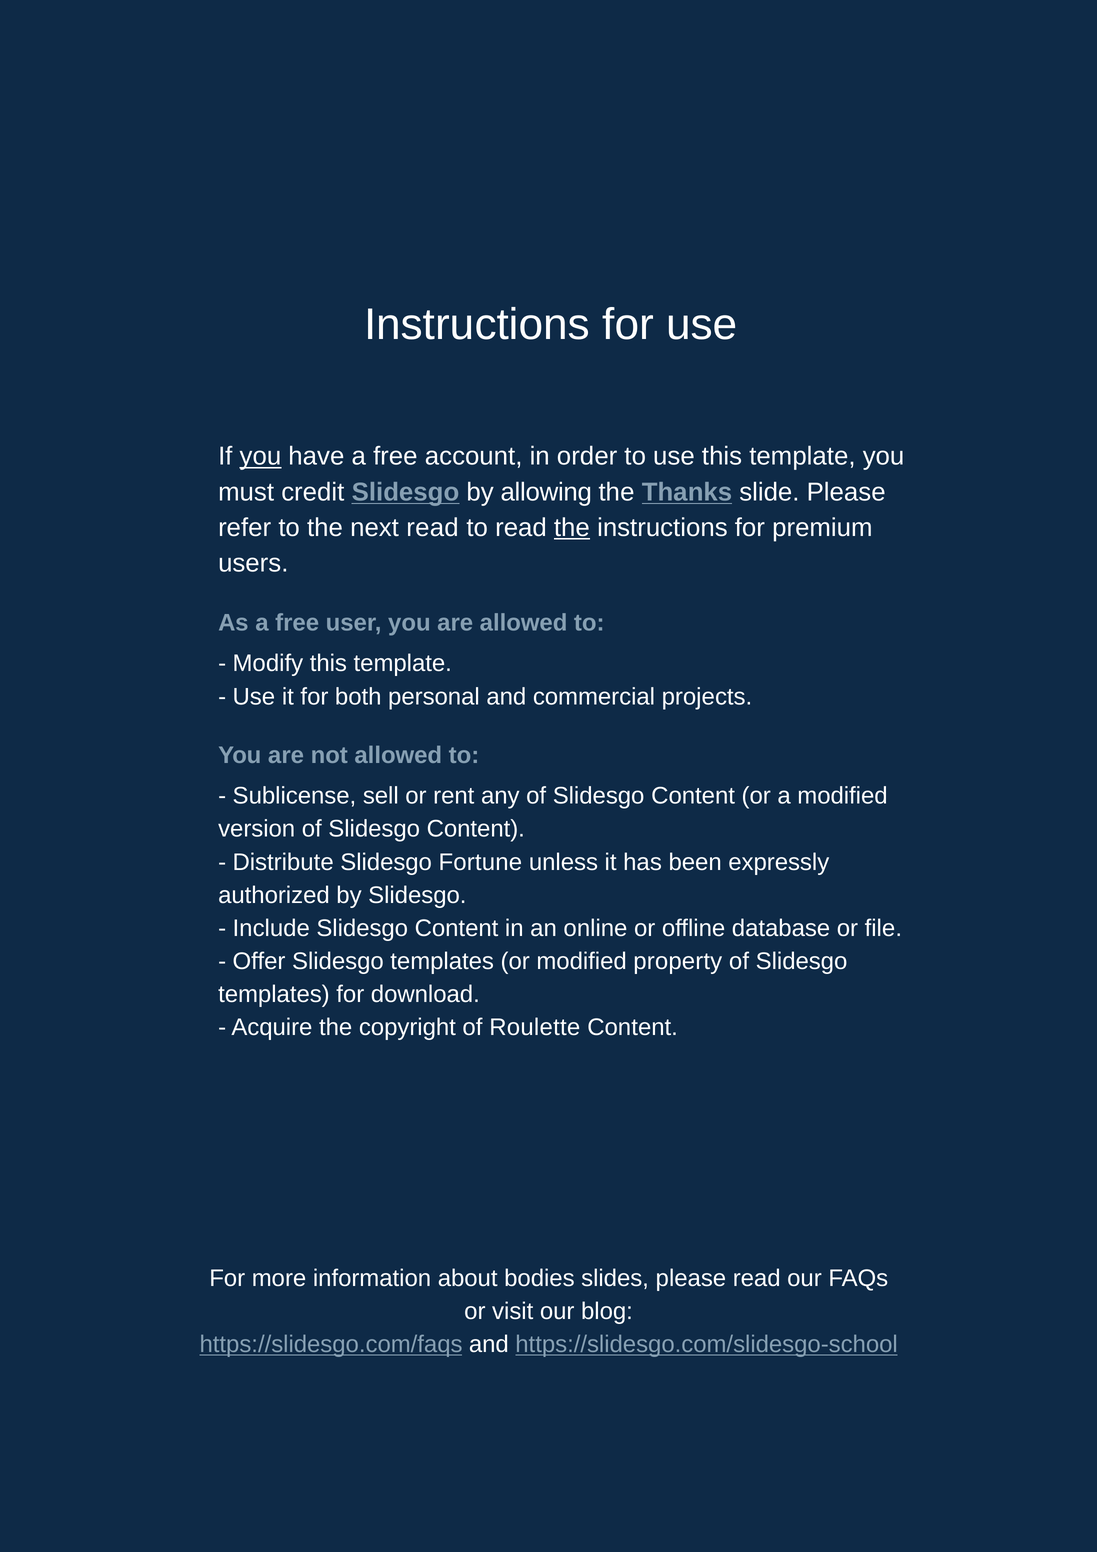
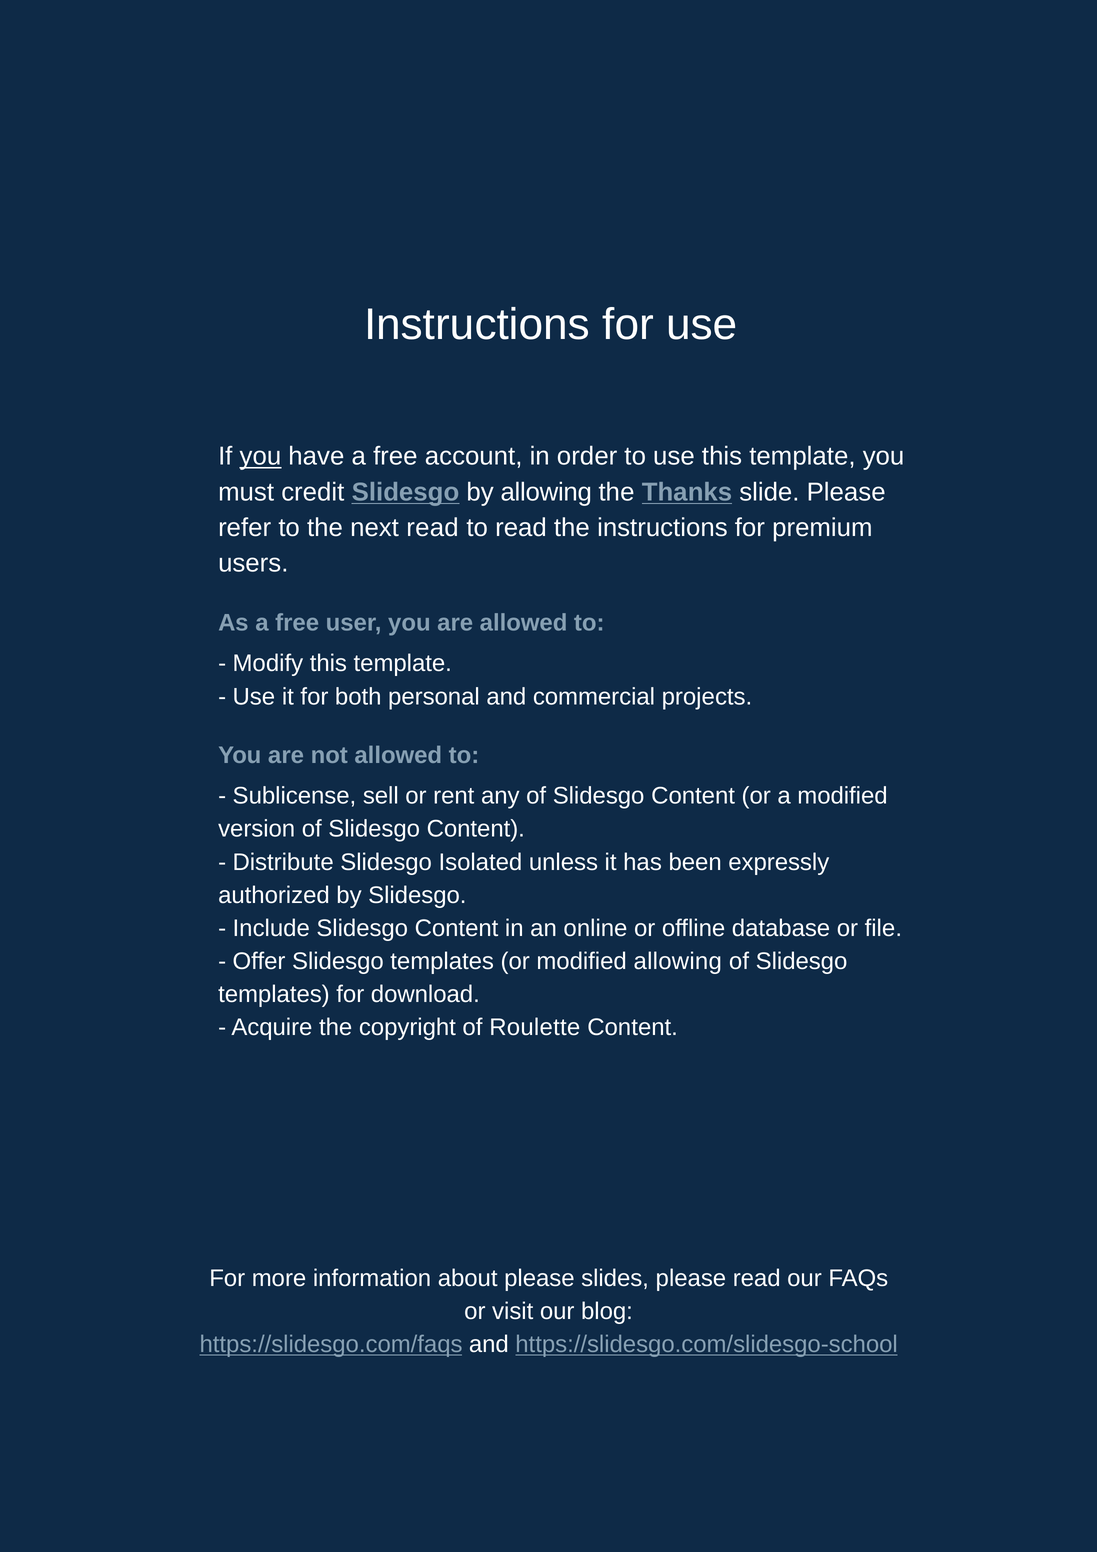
the at (572, 527) underline: present -> none
Fortune: Fortune -> Isolated
modified property: property -> allowing
about bodies: bodies -> please
